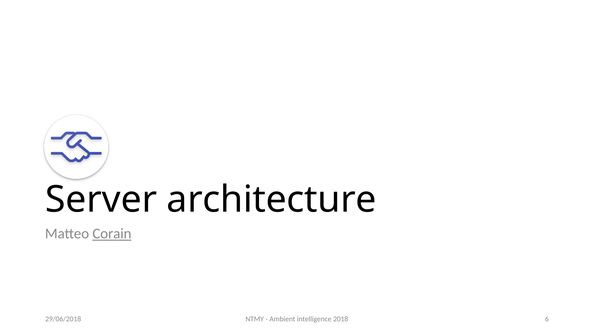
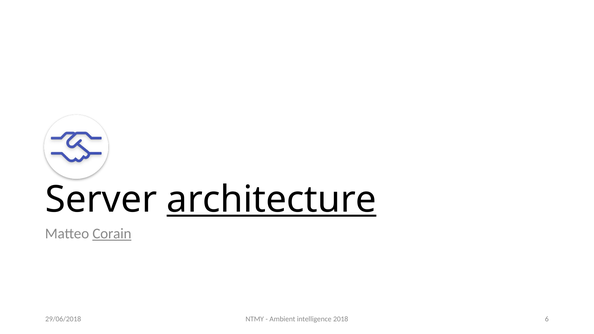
architecture underline: none -> present
